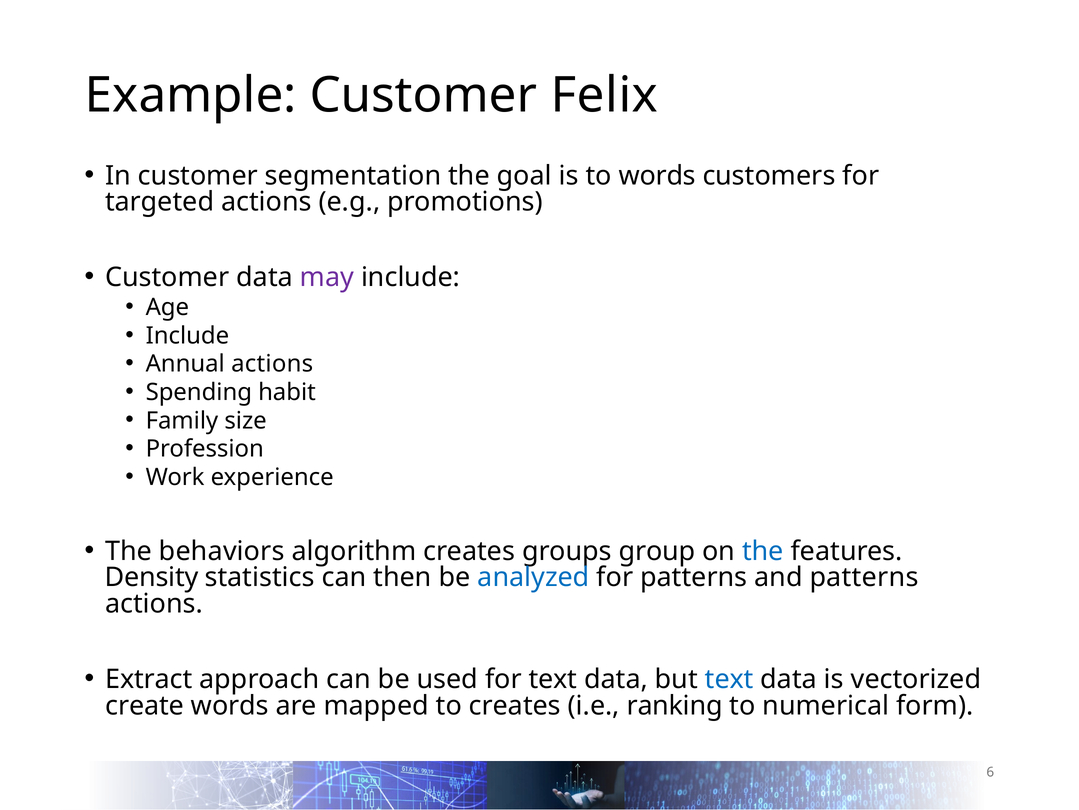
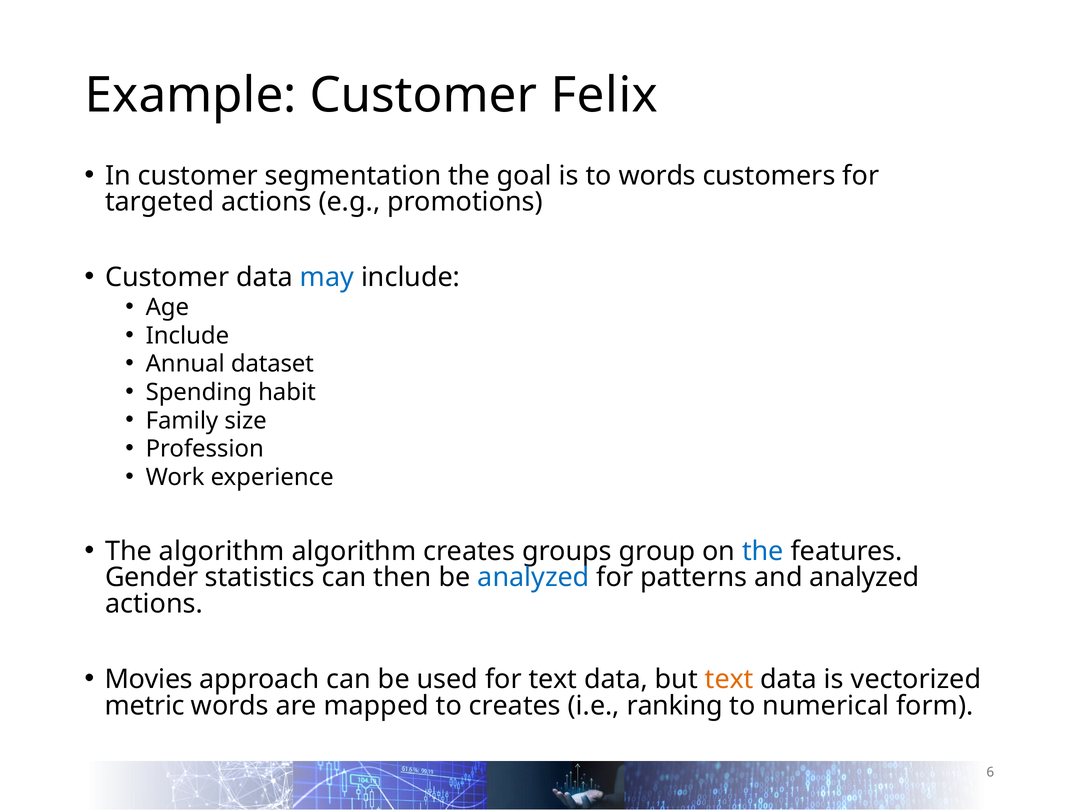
may colour: purple -> blue
Annual actions: actions -> dataset
The behaviors: behaviors -> algorithm
Density: Density -> Gender
and patterns: patterns -> analyzed
Extract: Extract -> Movies
text at (729, 679) colour: blue -> orange
create: create -> metric
